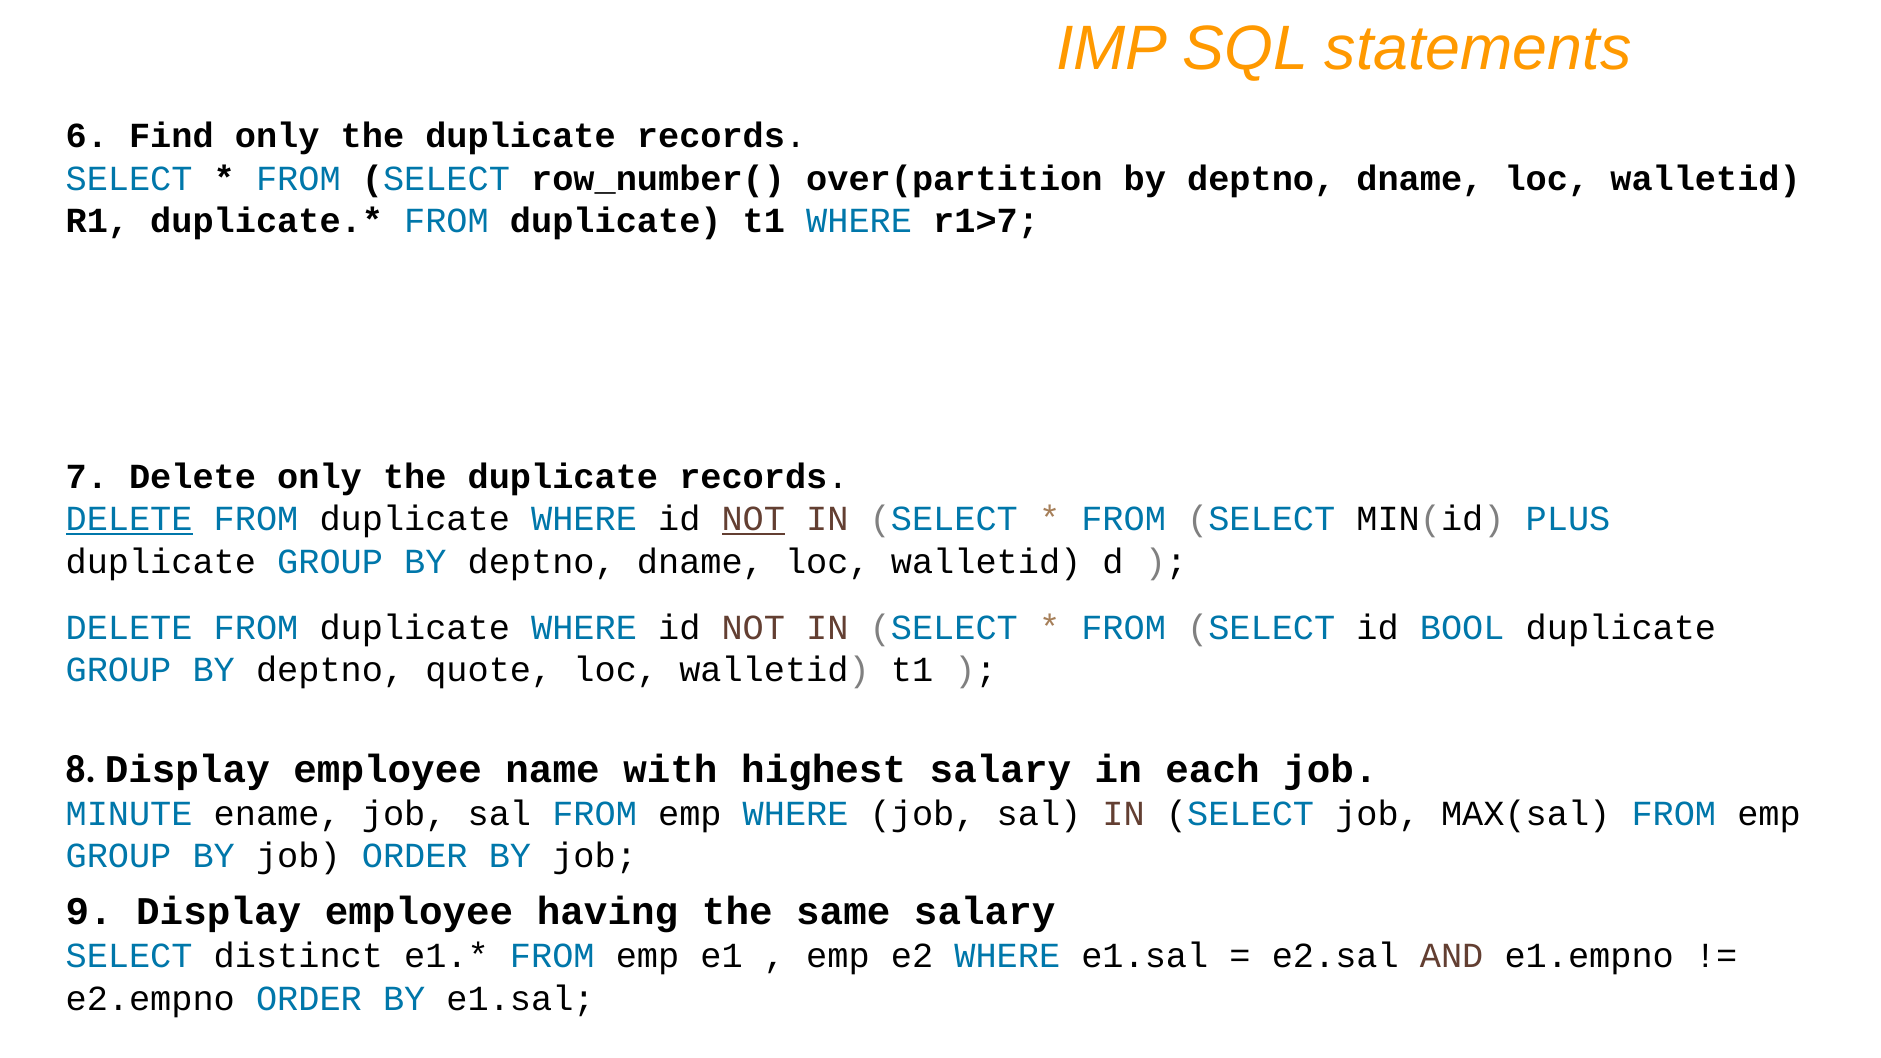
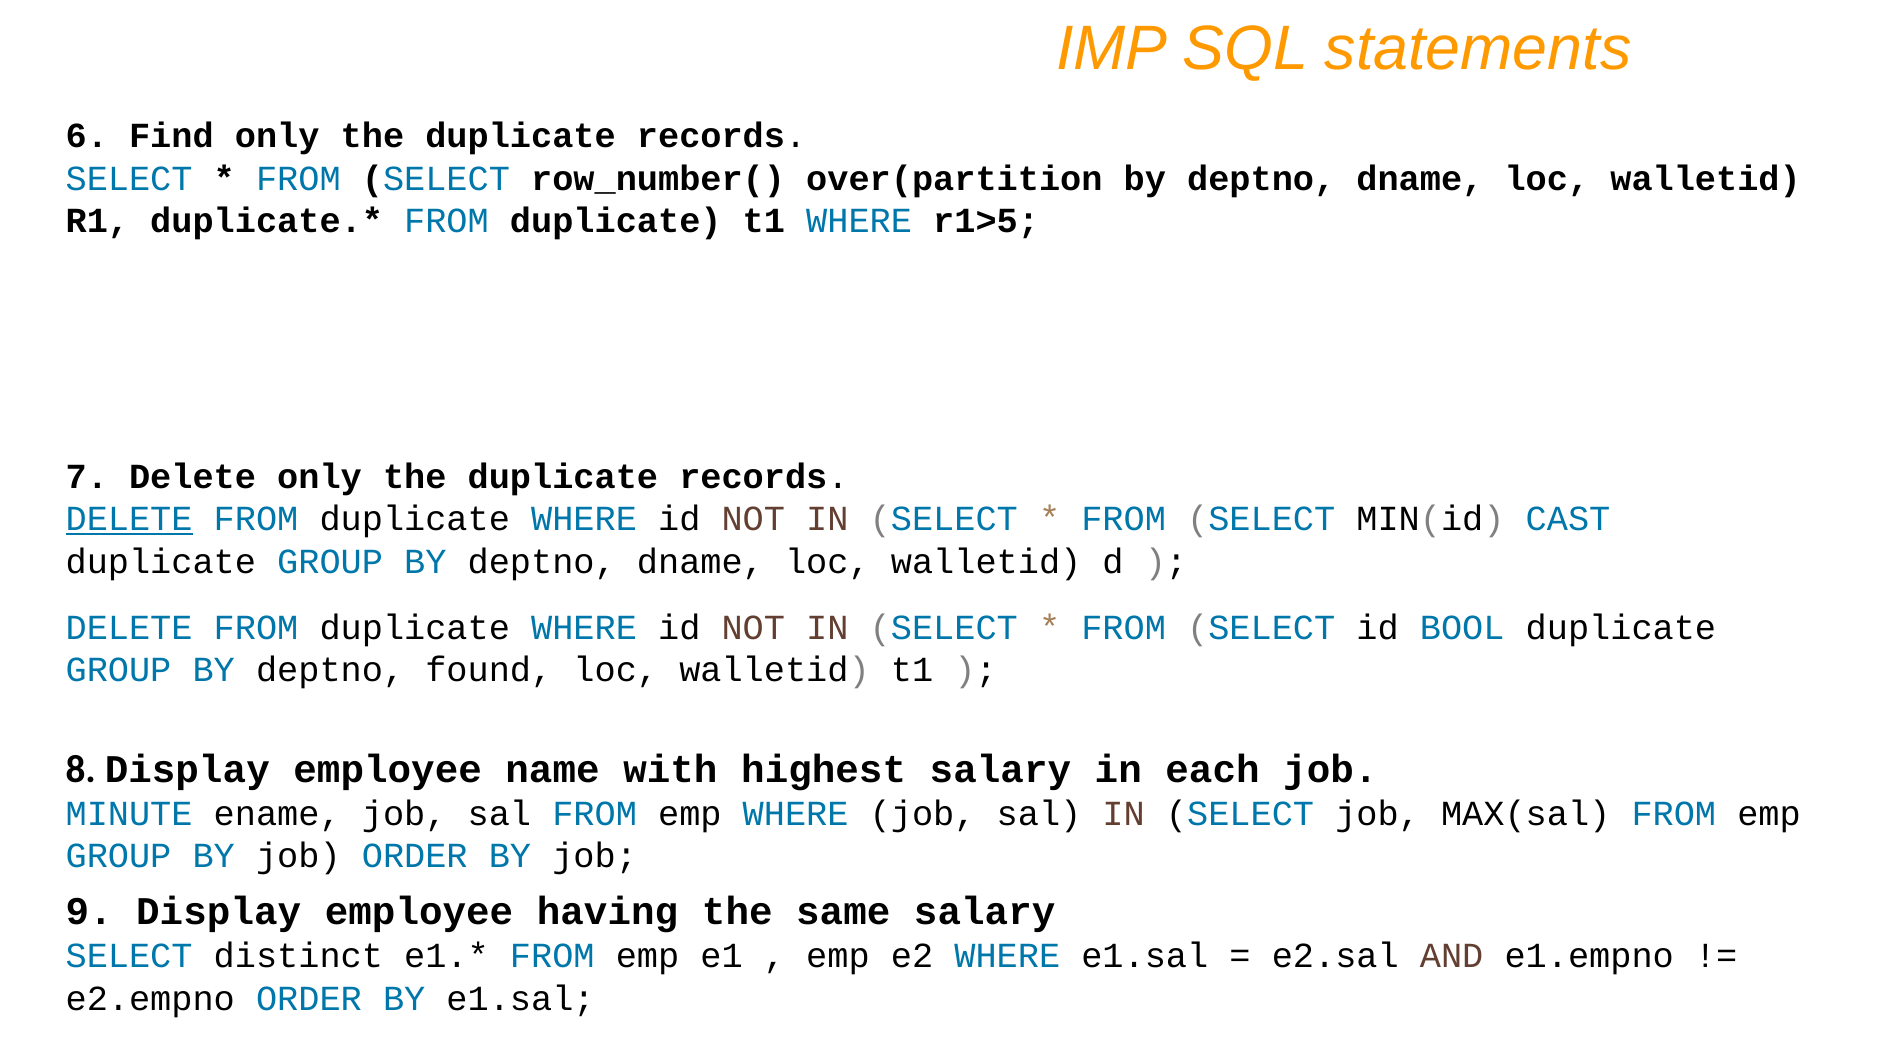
r1>7: r1>7 -> r1>5
NOT at (753, 519) underline: present -> none
PLUS: PLUS -> CAST
quote: quote -> found
